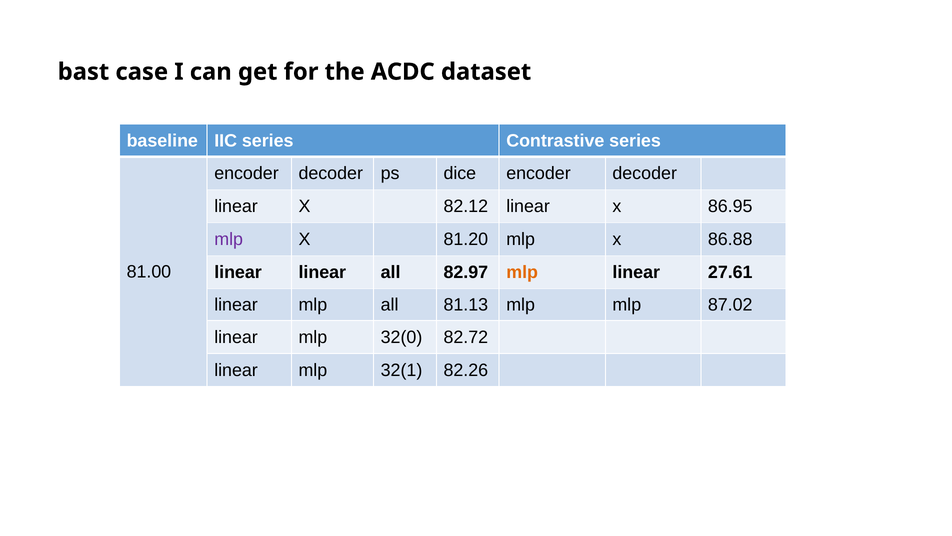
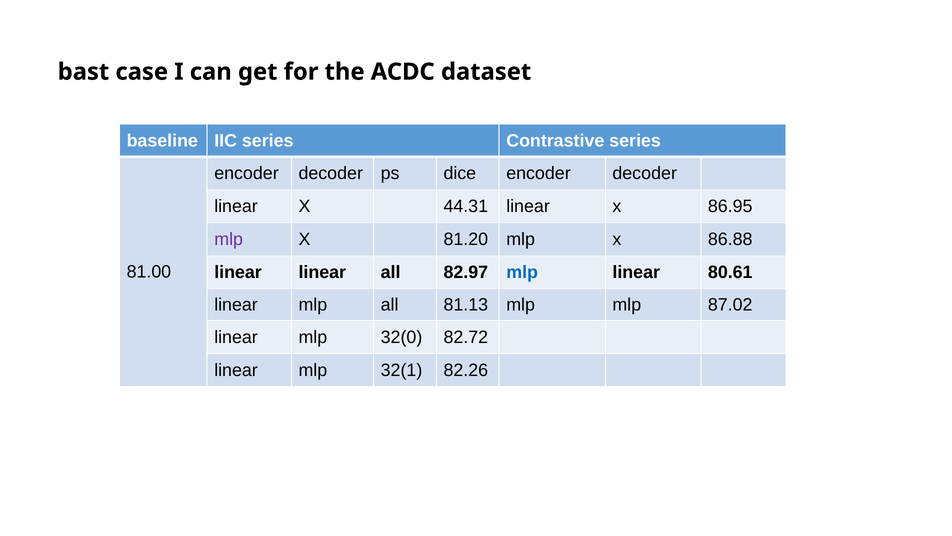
82.12: 82.12 -> 44.31
mlp at (522, 272) colour: orange -> blue
27.61: 27.61 -> 80.61
